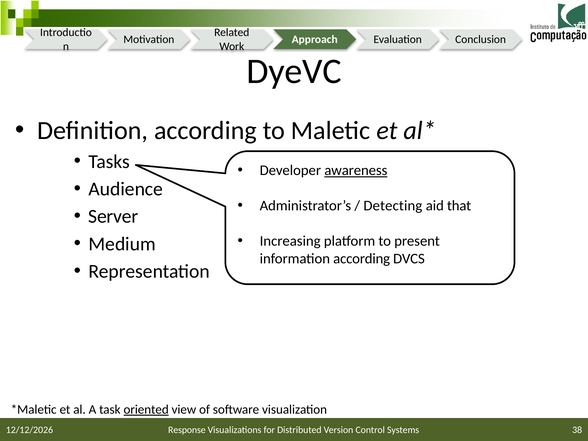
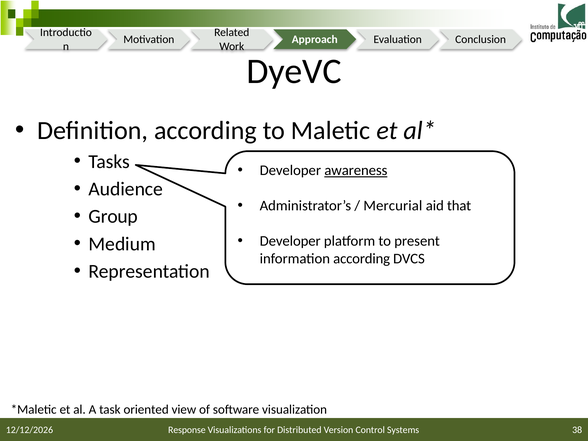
Detecting: Detecting -> Mercurial
Server: Server -> Group
Increasing at (290, 241): Increasing -> Developer
oriented underline: present -> none
